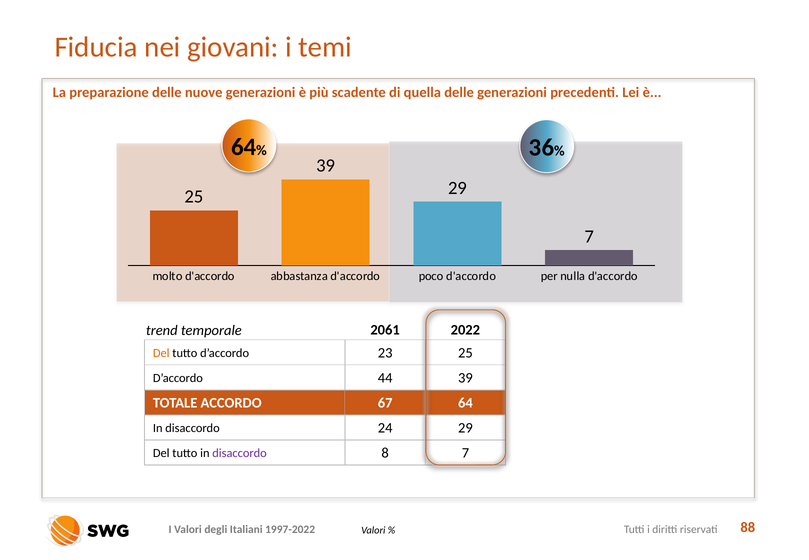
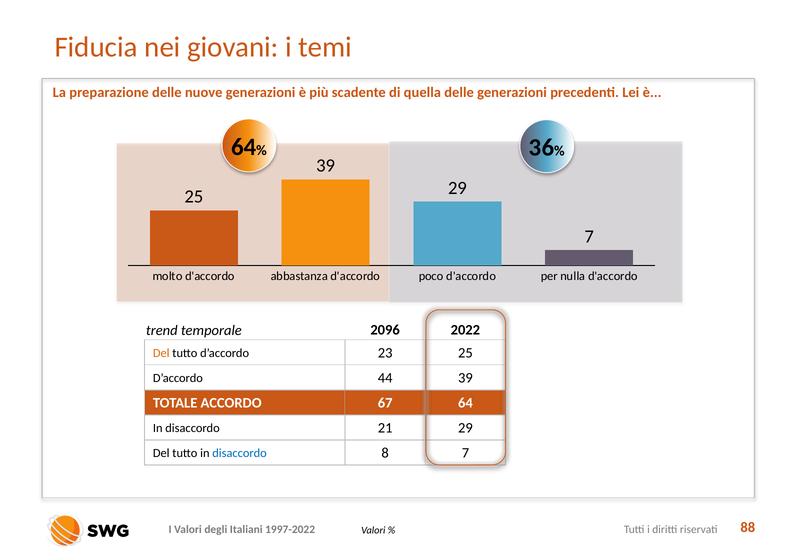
2061: 2061 -> 2096
24: 24 -> 21
disaccordo at (240, 453) colour: purple -> blue
